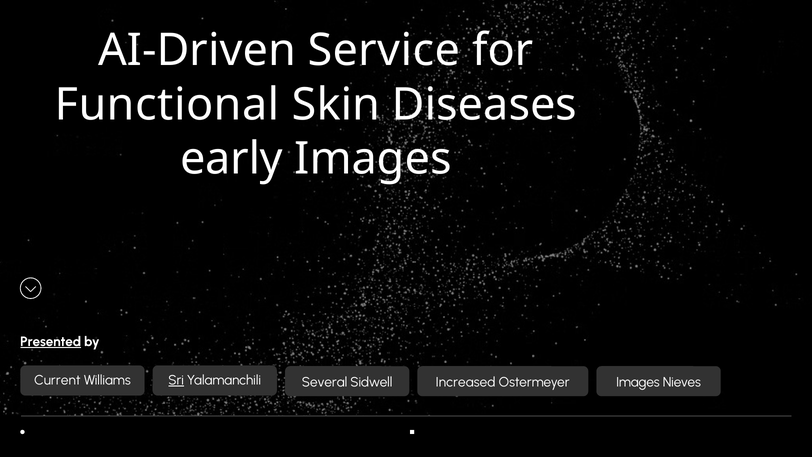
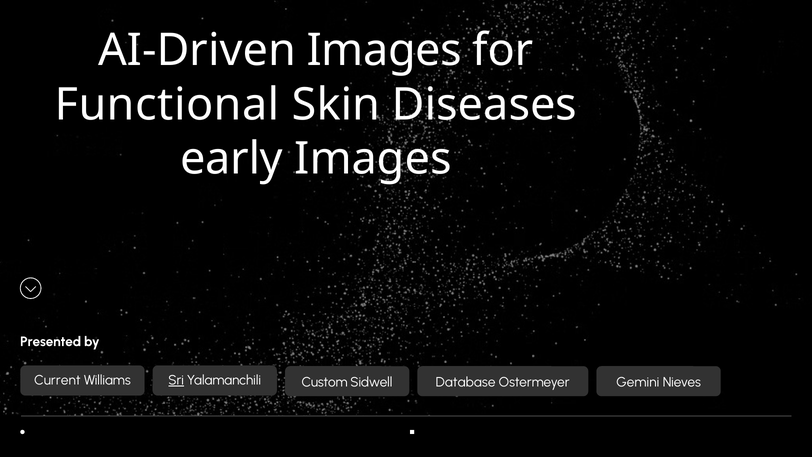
AI-Driven Service: Service -> Images
Presented underline: present -> none
Several: Several -> Custom
Increased: Increased -> Database
Ostermeyer Images: Images -> Gemini
